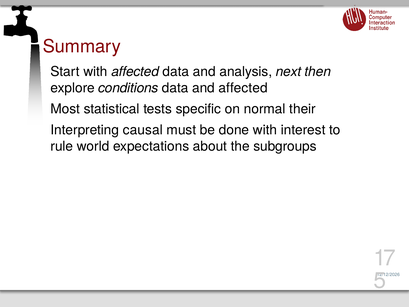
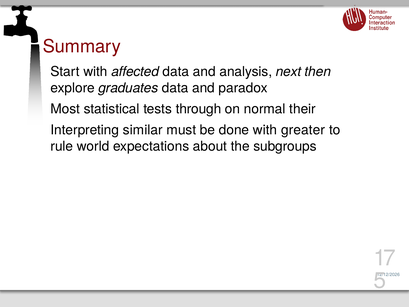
conditions: conditions -> graduates
and affected: affected -> paradox
specific: specific -> through
causal: causal -> similar
interest: interest -> greater
